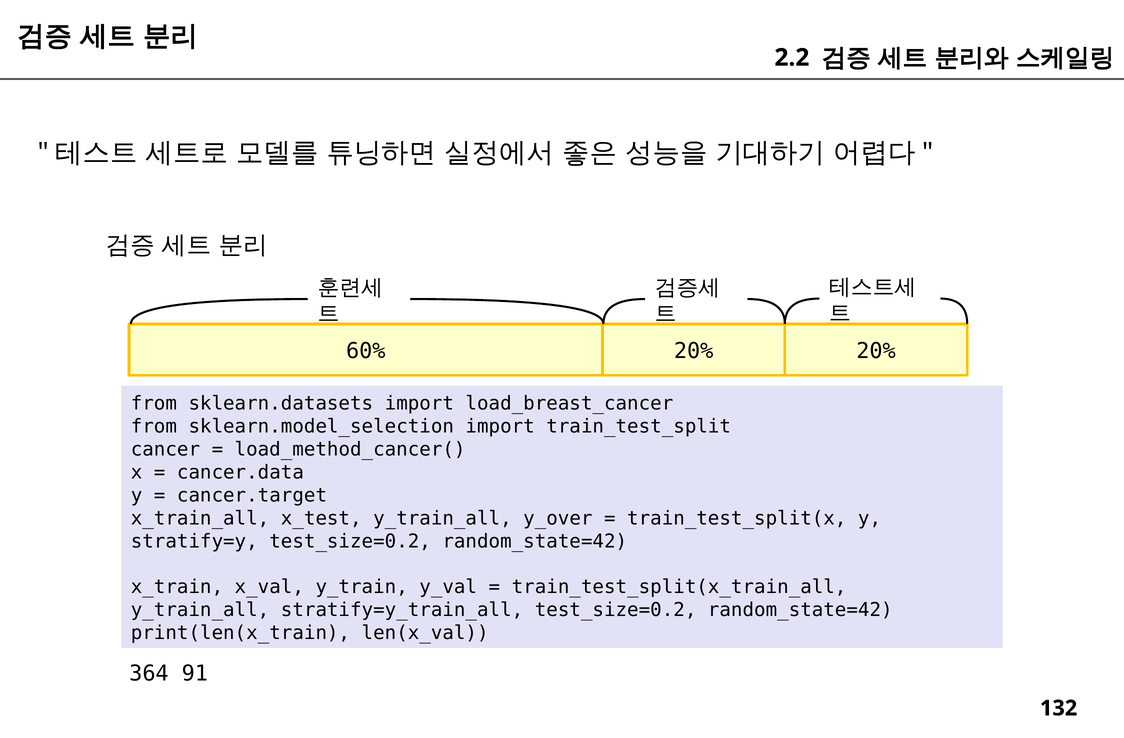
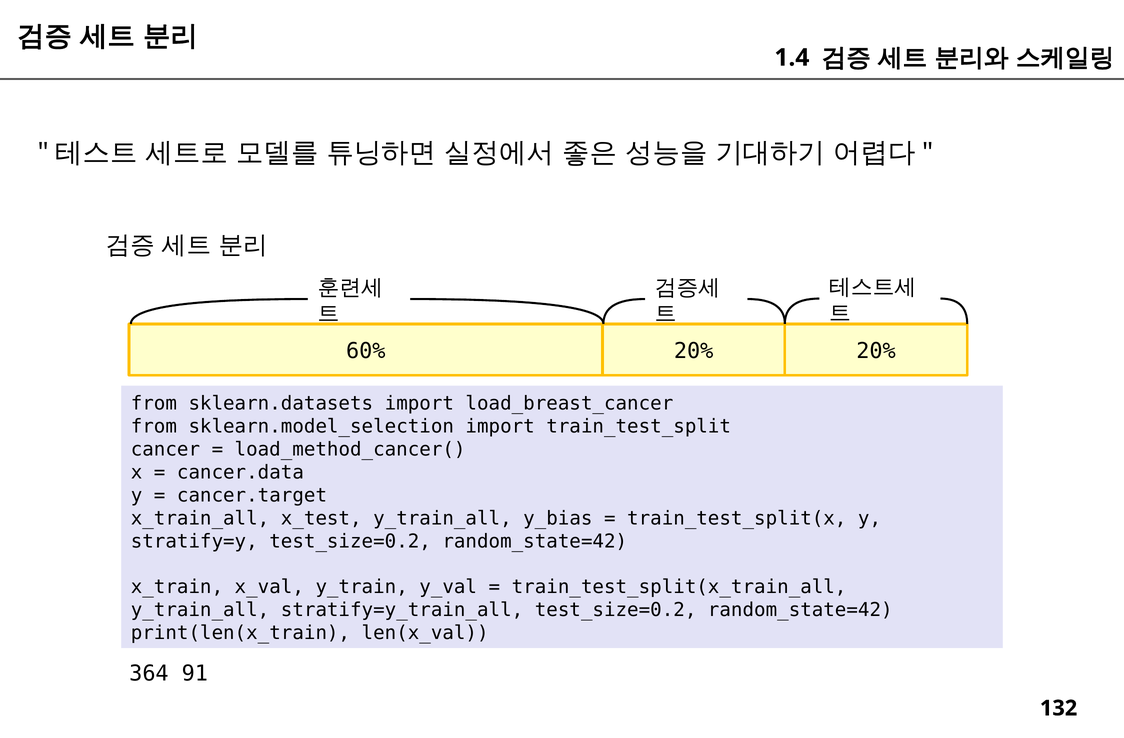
2.2: 2.2 -> 1.4
y_over: y_over -> y_bias
